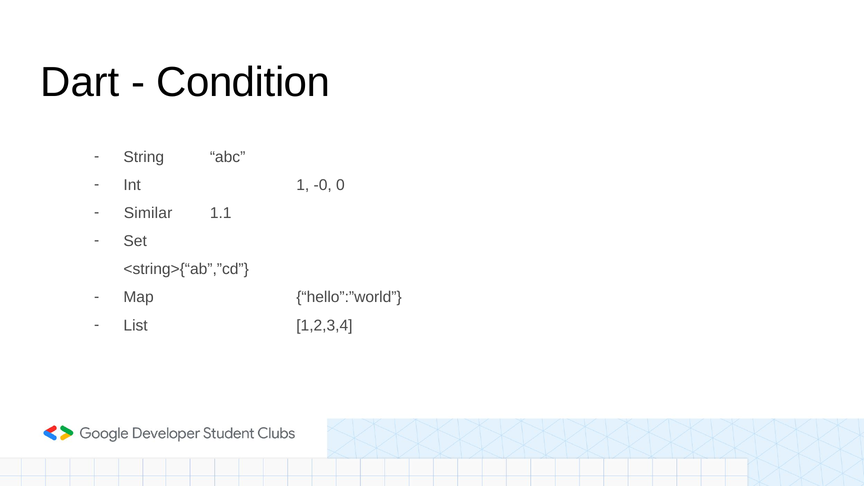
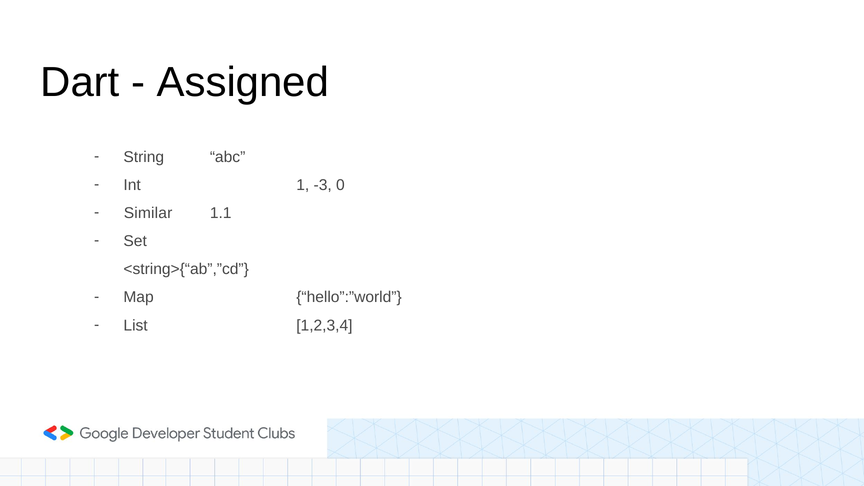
Condition: Condition -> Assigned
-0: -0 -> -3
